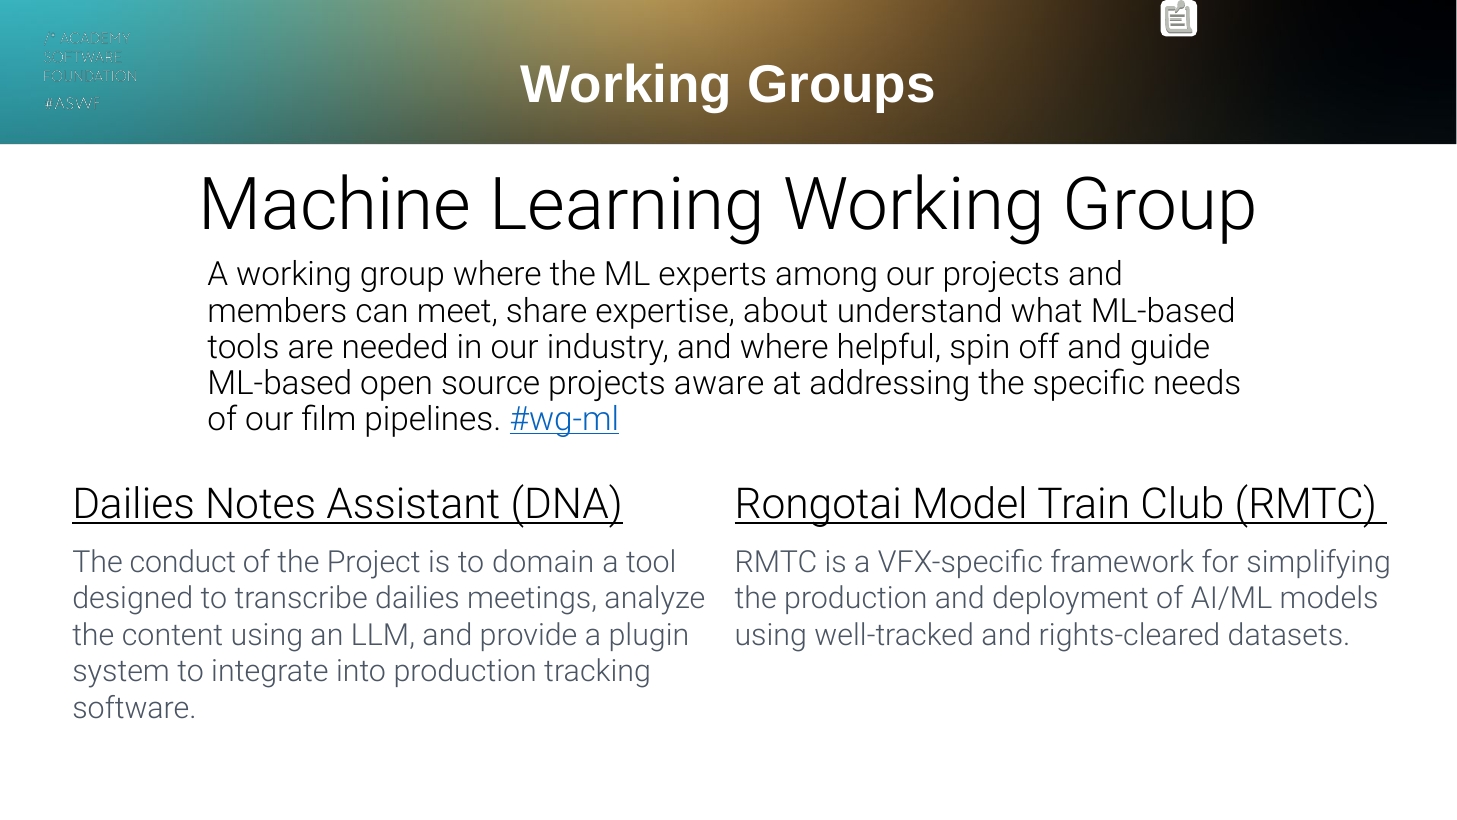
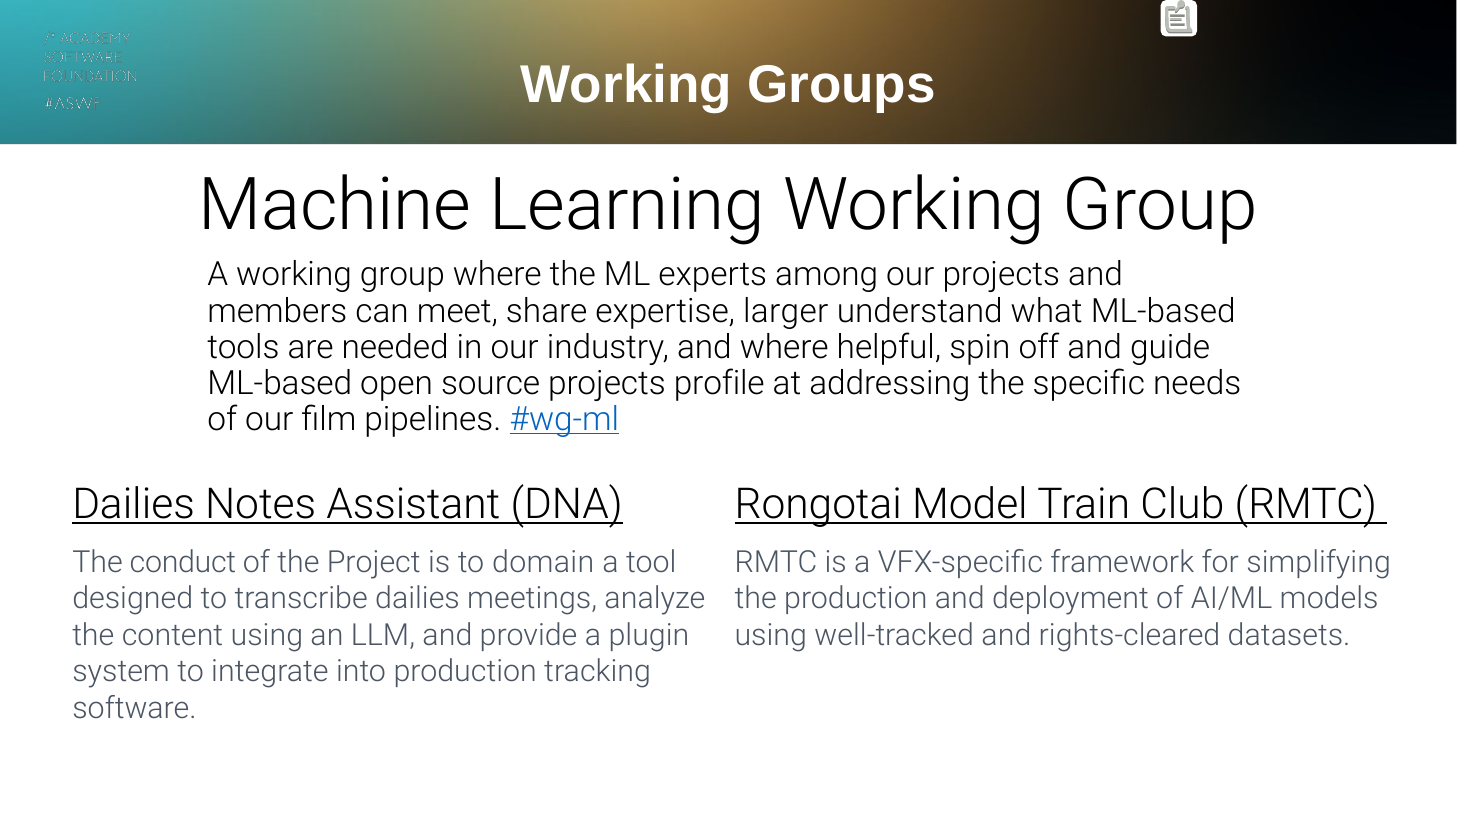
about: about -> larger
aware: aware -> profile
